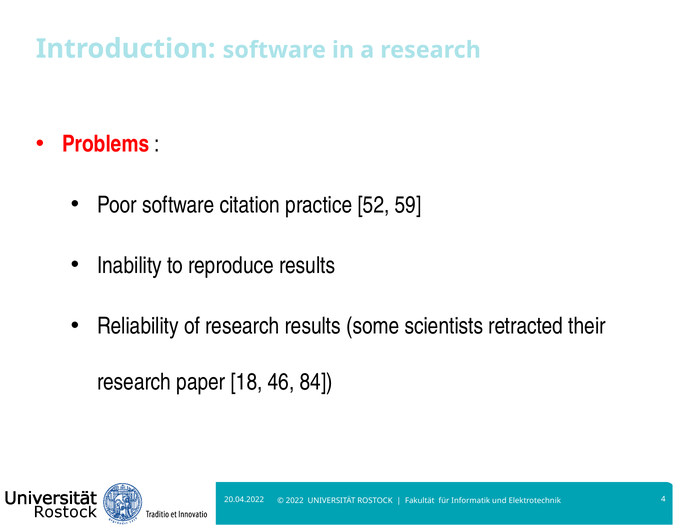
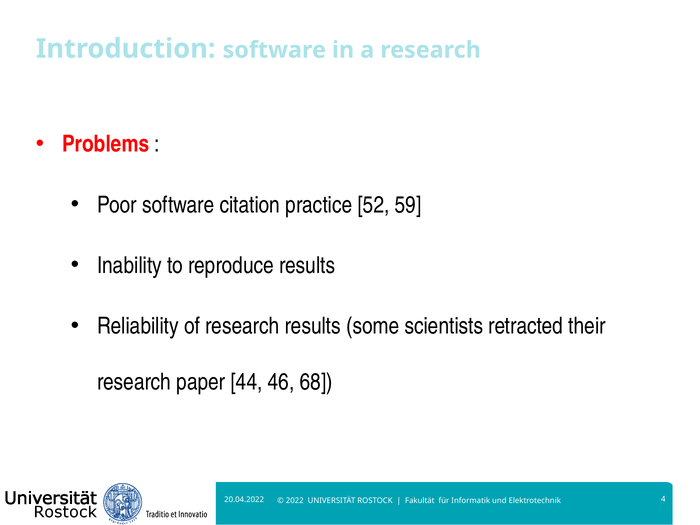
18: 18 -> 44
84: 84 -> 68
